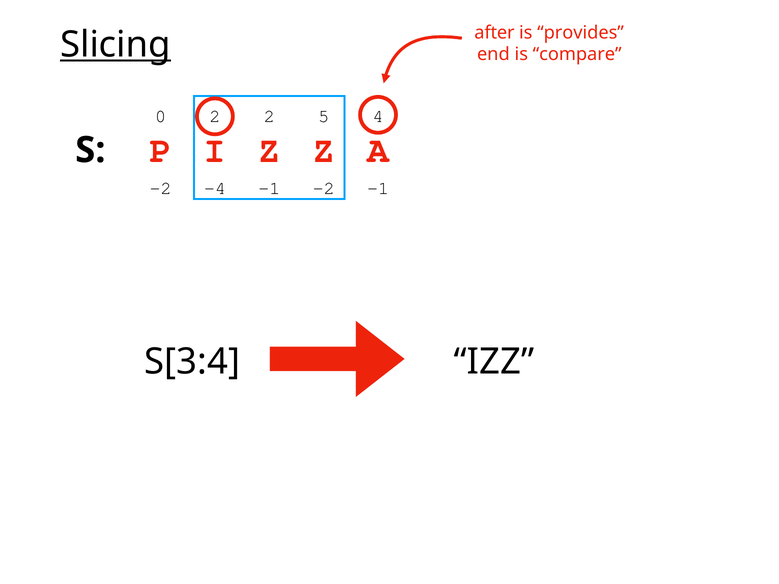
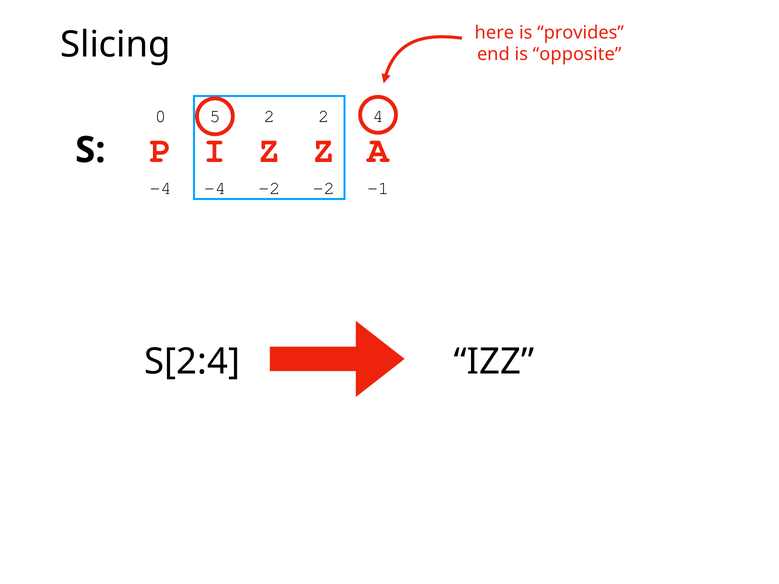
after: after -> here
Slicing underline: present -> none
compare: compare -> opposite
0 2: 2 -> 5
2 5: 5 -> 2
-2 at (161, 188): -2 -> -4
-4 -1: -1 -> -2
S[3:4: S[3:4 -> S[2:4
